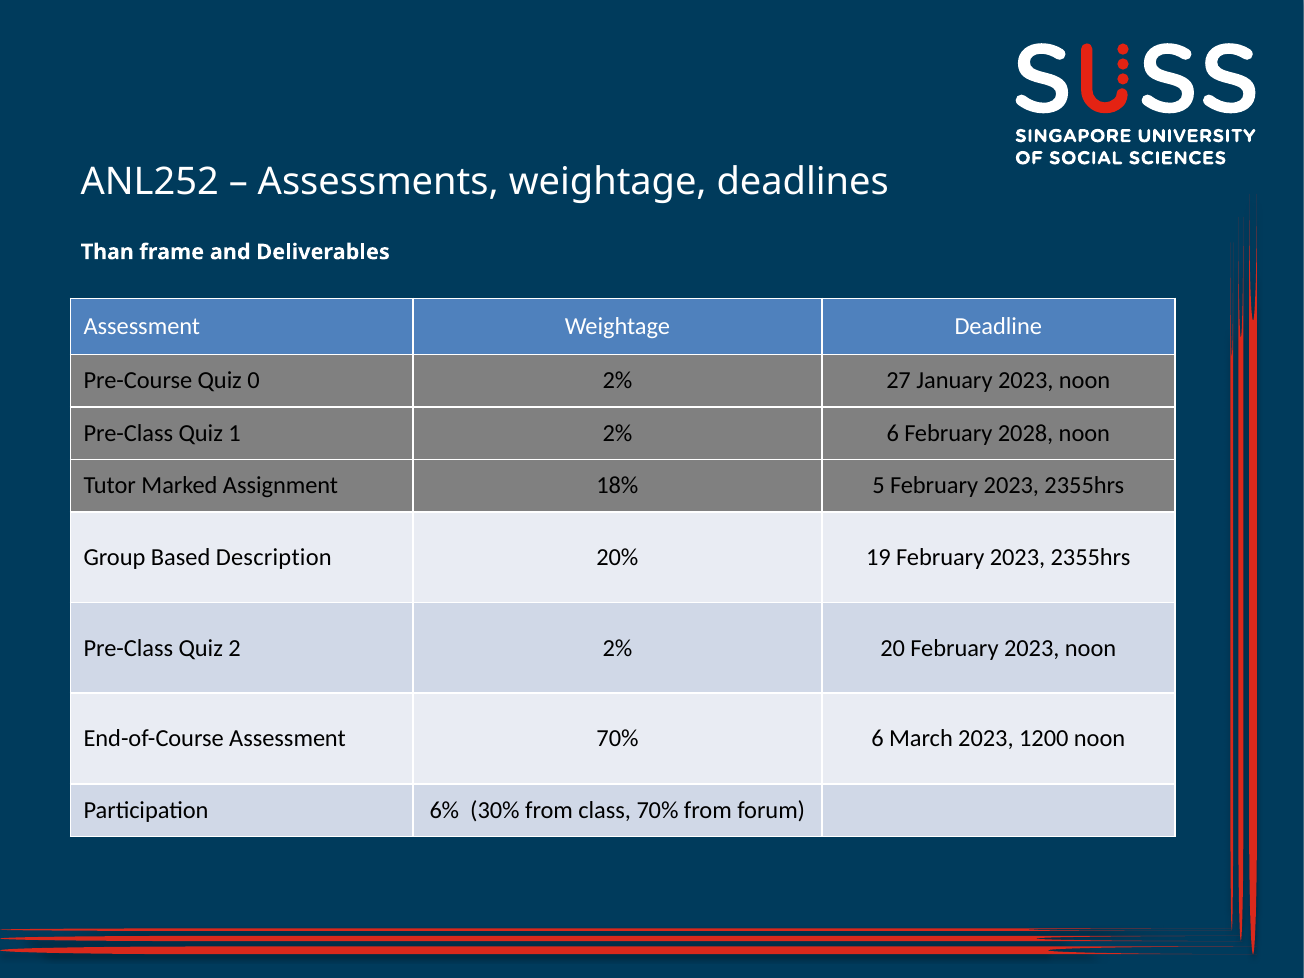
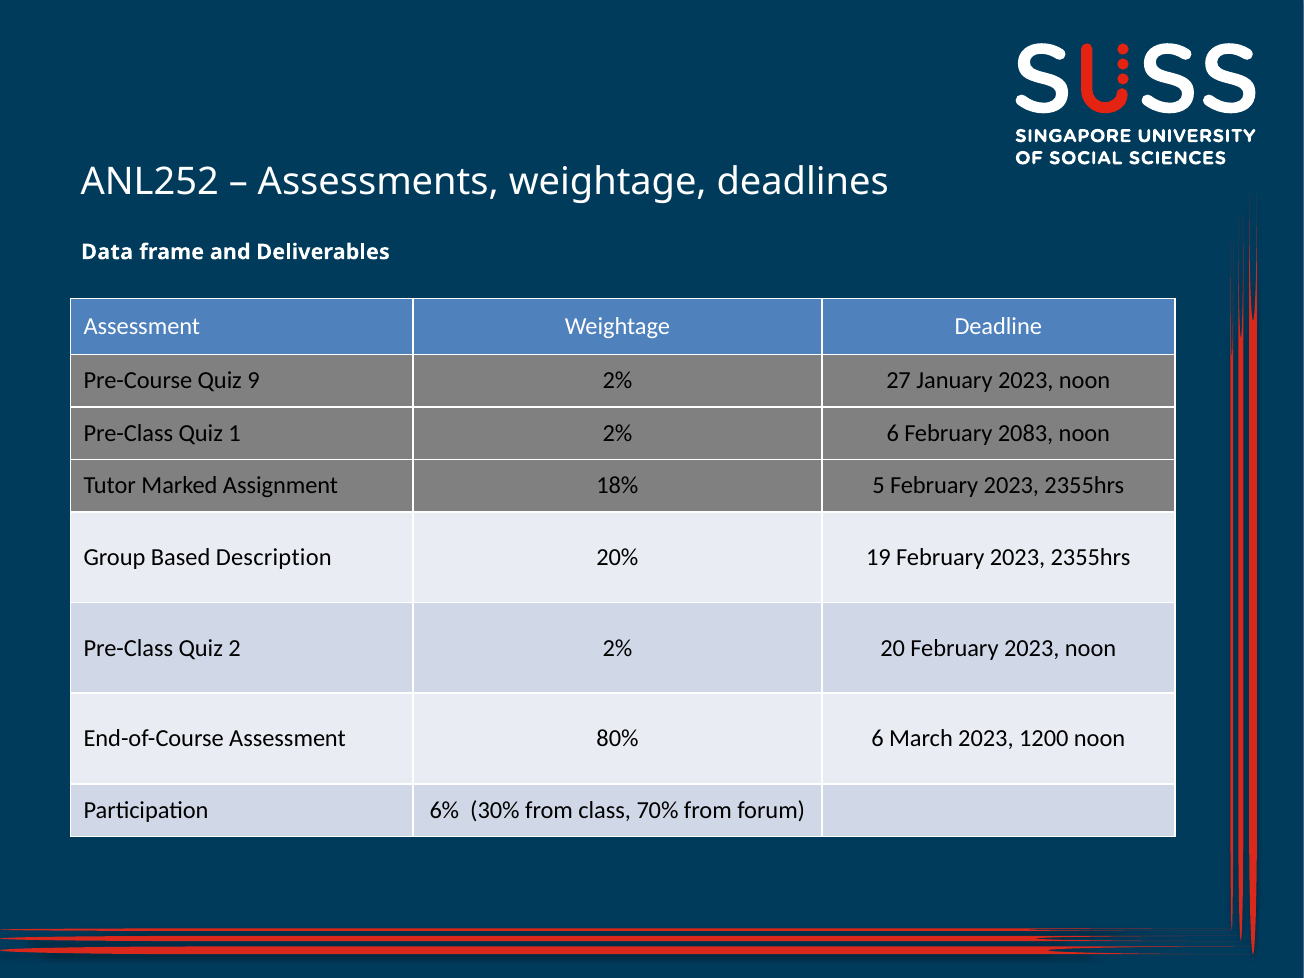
Than: Than -> Data
0: 0 -> 9
2028: 2028 -> 2083
Assessment 70%: 70% -> 80%
